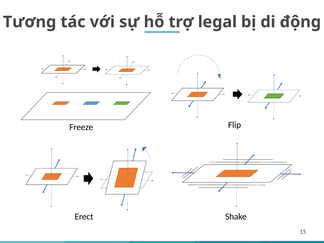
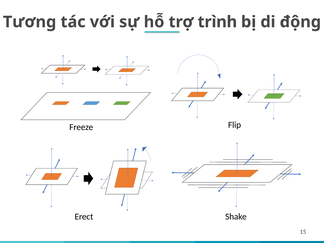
legal: legal -> trình
